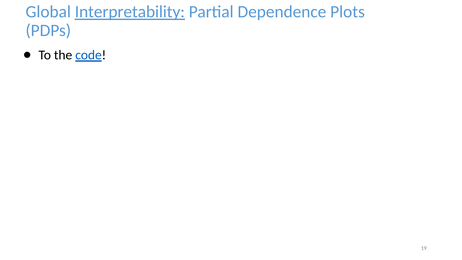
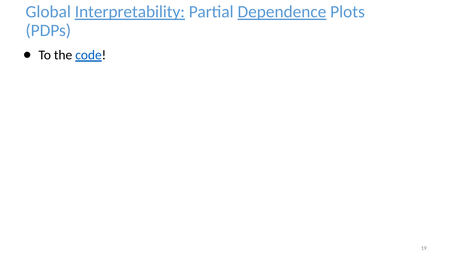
Dependence underline: none -> present
